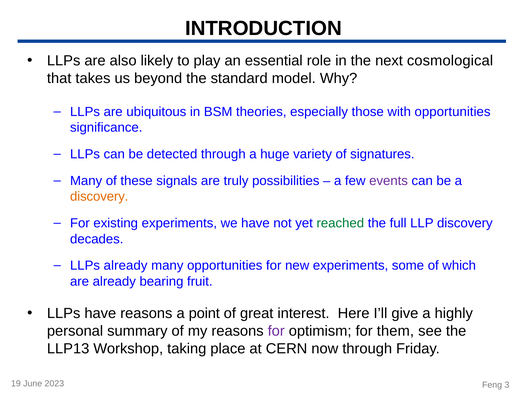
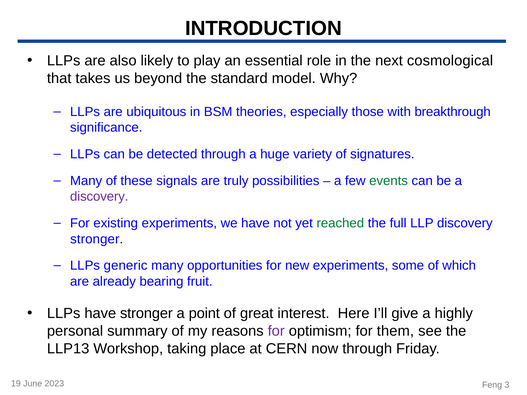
with opportunities: opportunities -> breakthrough
events colour: purple -> green
discovery at (99, 197) colour: orange -> purple
decades at (97, 239): decades -> stronger
LLPs already: already -> generic
have reasons: reasons -> stronger
